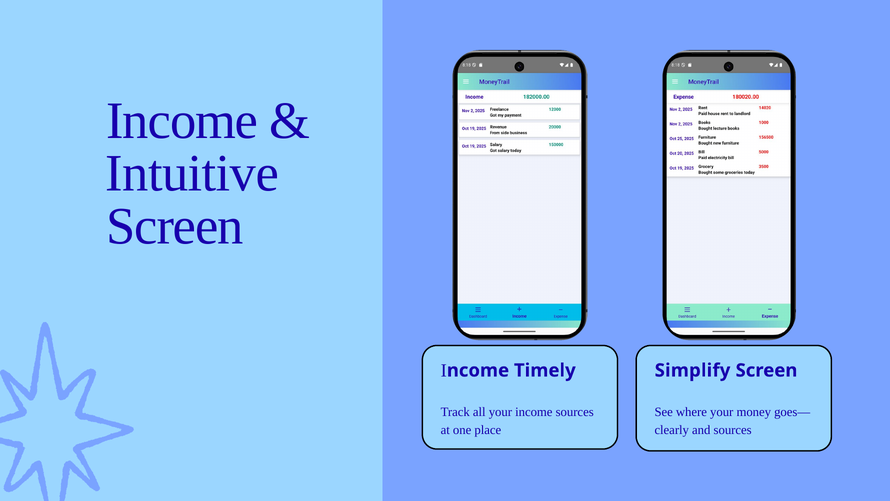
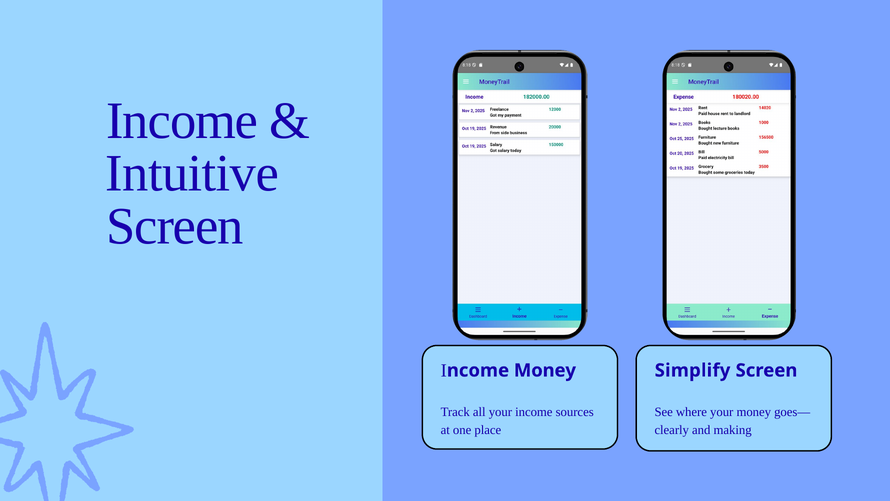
Timely at (545, 370): Timely -> Money
and sources: sources -> making
